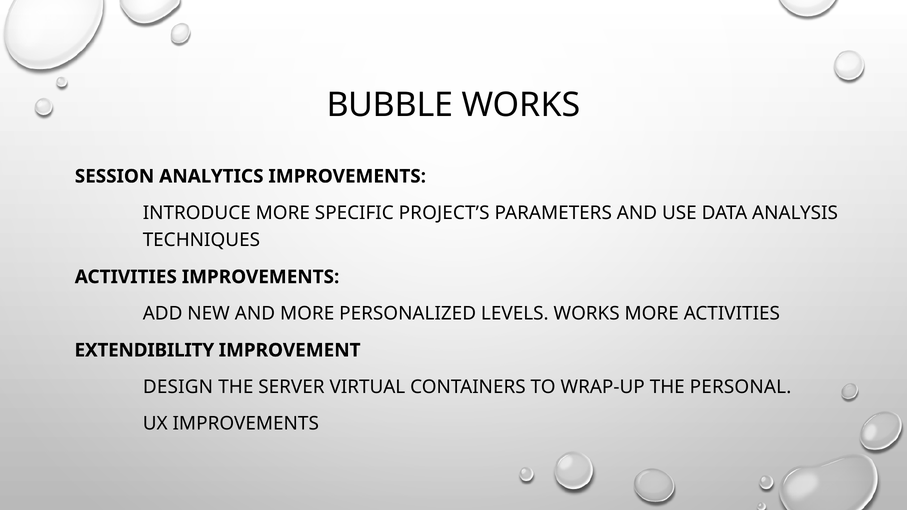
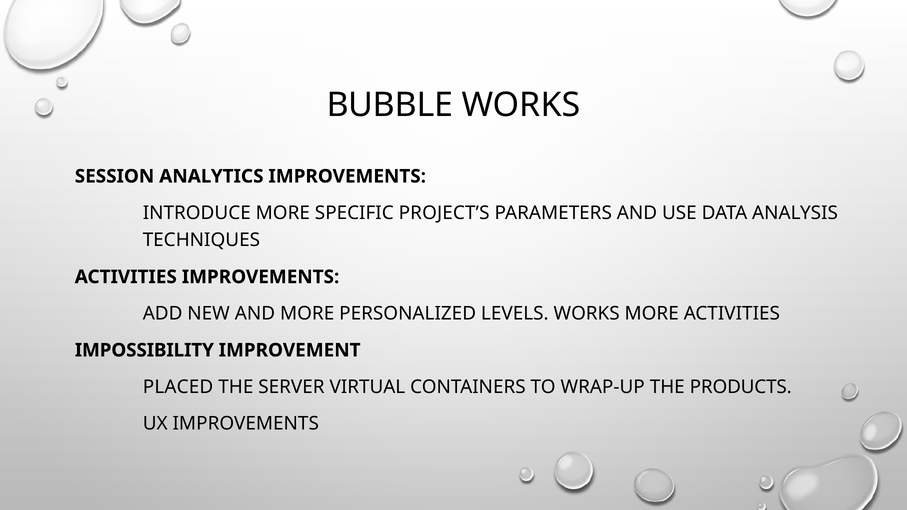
EXTENDIBILITY: EXTENDIBILITY -> IMPOSSIBILITY
DESIGN: DESIGN -> PLACED
PERSONAL: PERSONAL -> PRODUCTS
